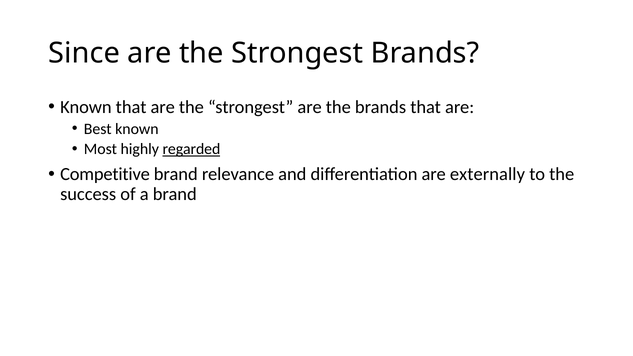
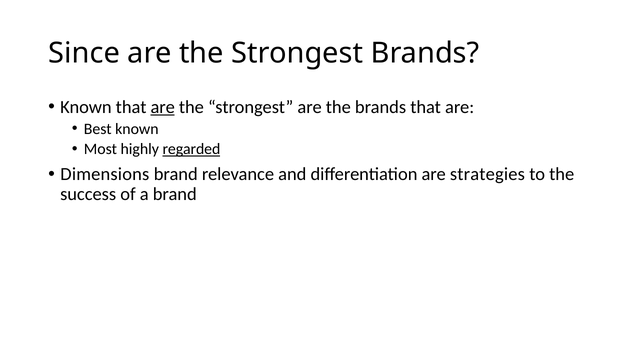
are at (163, 107) underline: none -> present
Competitive: Competitive -> Dimensions
externally: externally -> strategies
